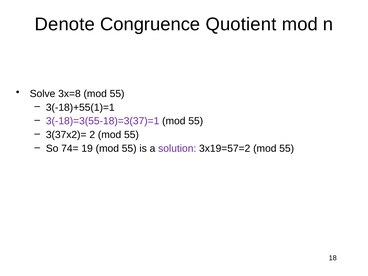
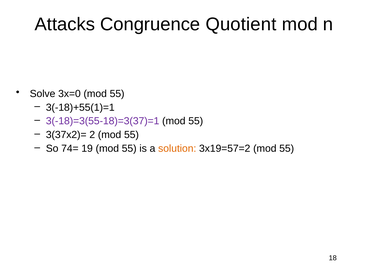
Denote: Denote -> Attacks
3x=8: 3x=8 -> 3x=0
solution colour: purple -> orange
